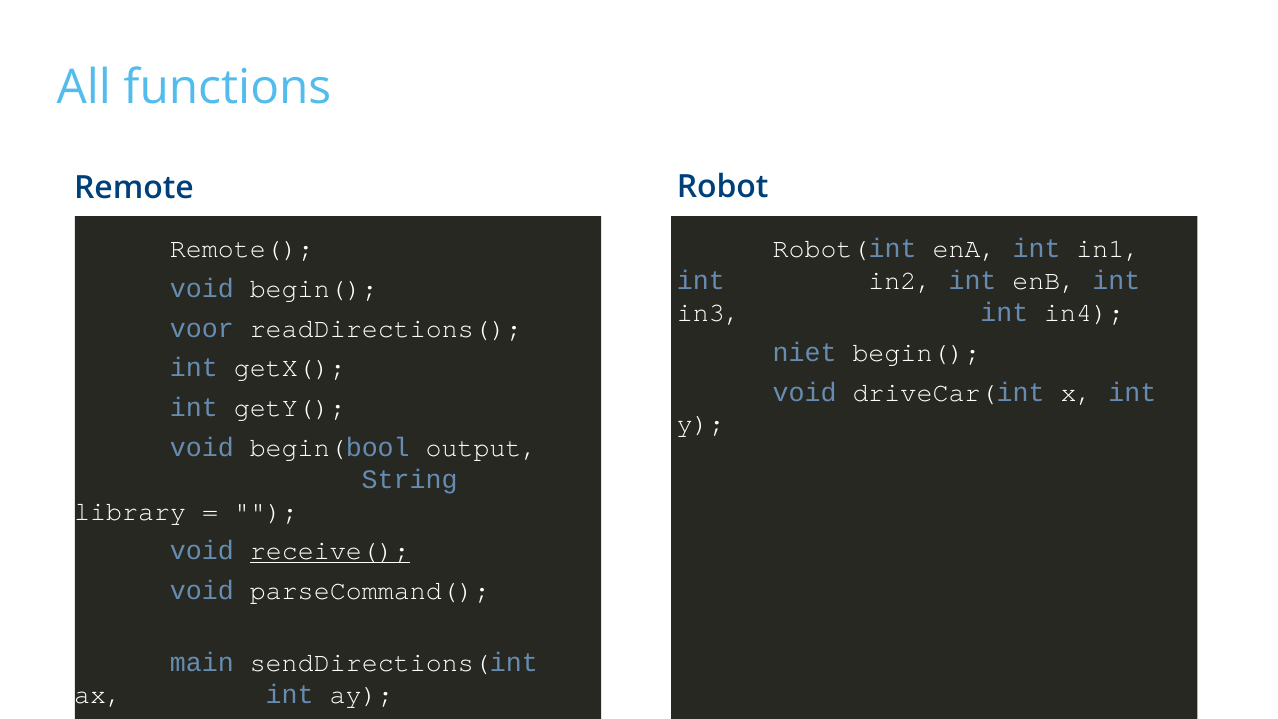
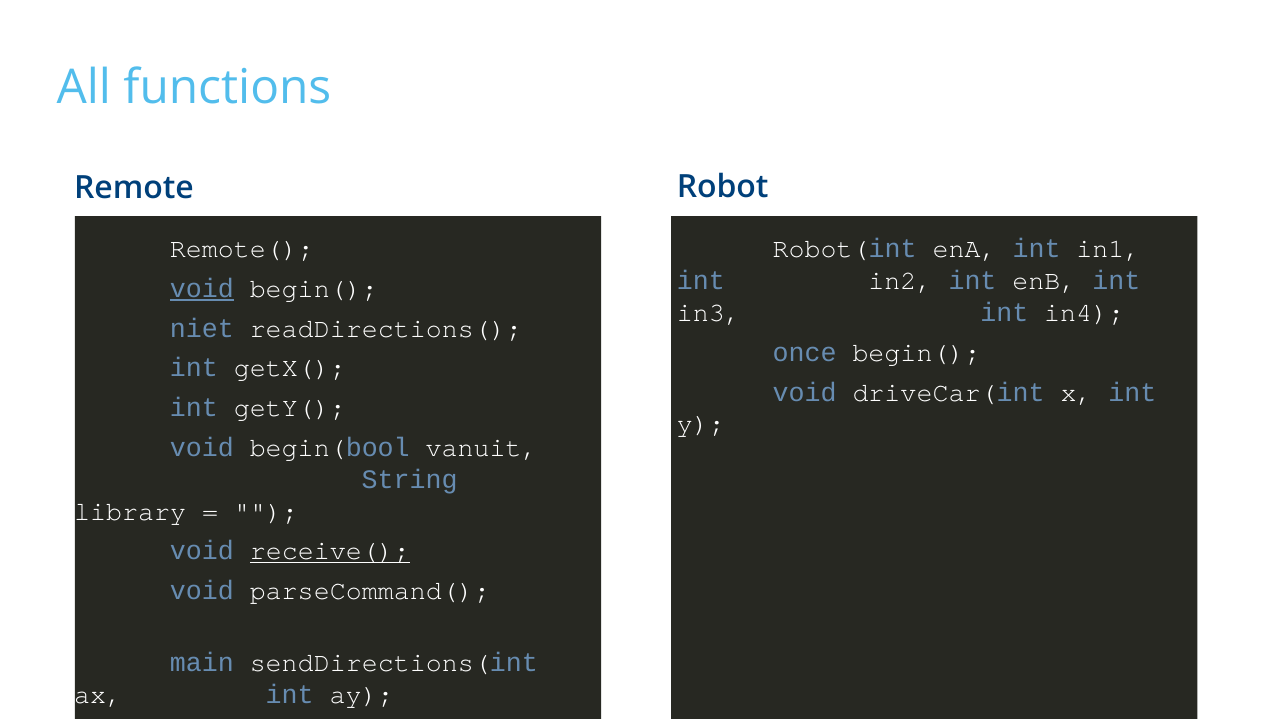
void at (202, 289) underline: none -> present
voor: voor -> niet
niet: niet -> once
output: output -> vanuit
